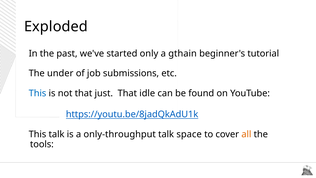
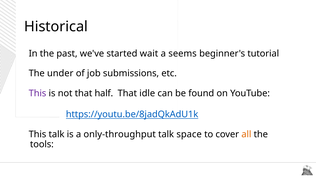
Exploded: Exploded -> Historical
only: only -> wait
gthain: gthain -> seems
This at (37, 93) colour: blue -> purple
just: just -> half
